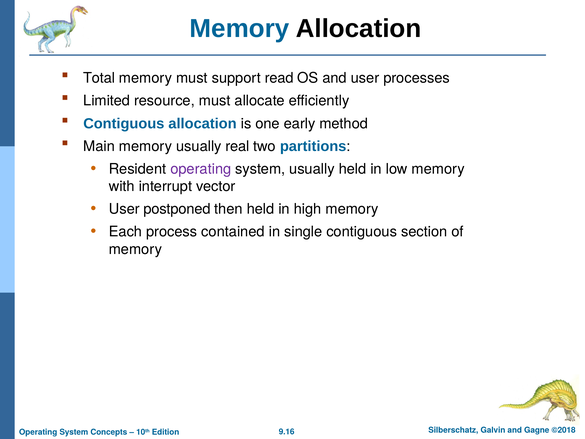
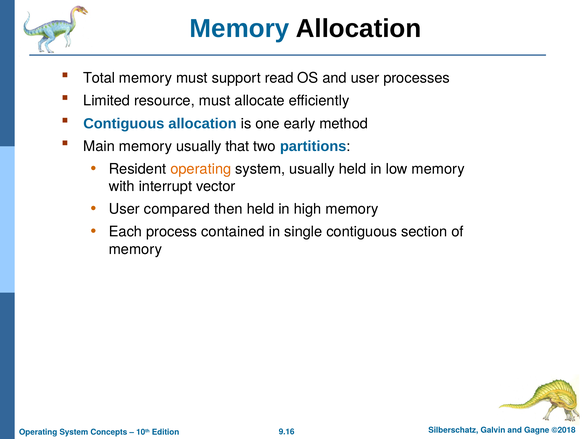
real: real -> that
operating at (201, 169) colour: purple -> orange
postponed: postponed -> compared
